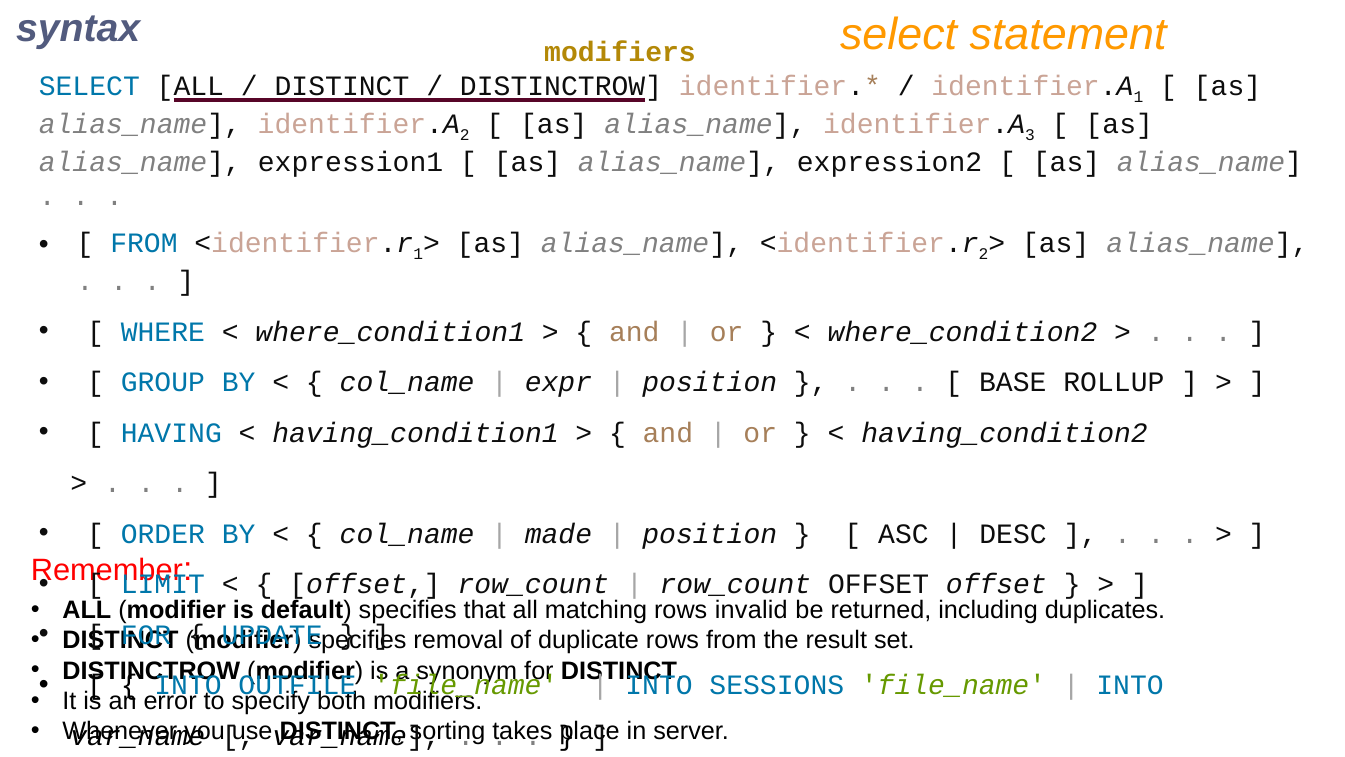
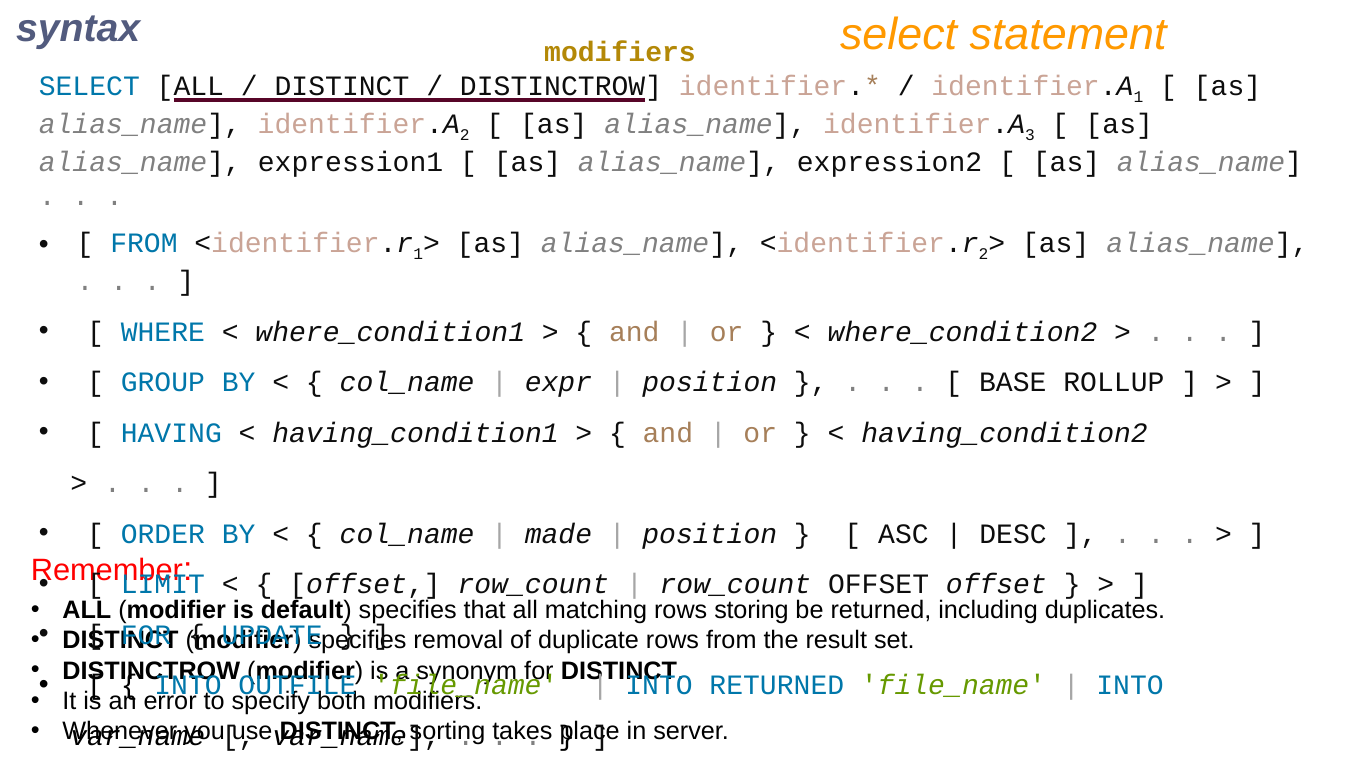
invalid: invalid -> storing
INTO SESSIONS: SESSIONS -> RETURNED
